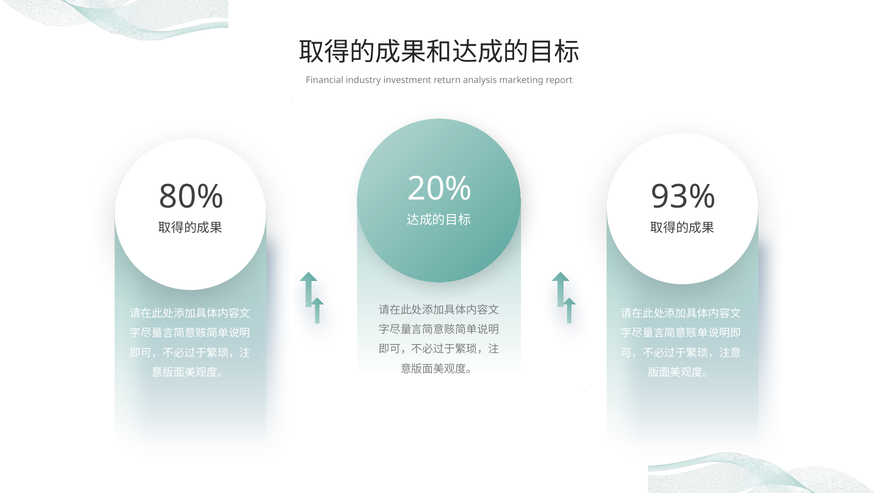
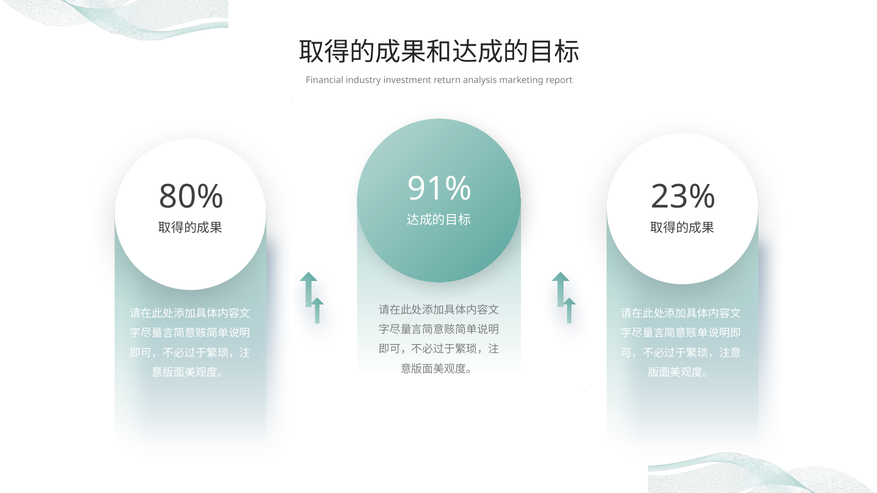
20%: 20% -> 91%
93%: 93% -> 23%
